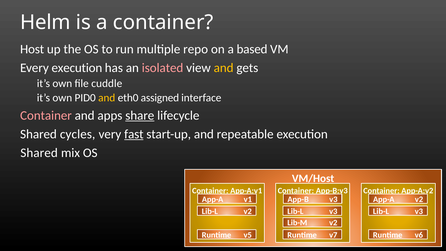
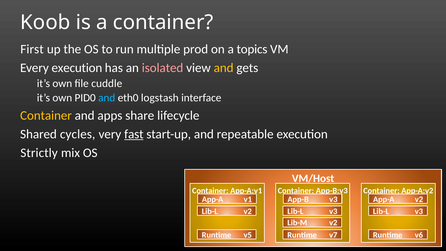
Helm: Helm -> Koob
Host: Host -> First
repo: repo -> prod
based: based -> topics
and at (107, 98) colour: yellow -> light blue
assigned: assigned -> logstash
Container at (46, 115) colour: pink -> yellow
share underline: present -> none
Shared at (39, 153): Shared -> Strictly
